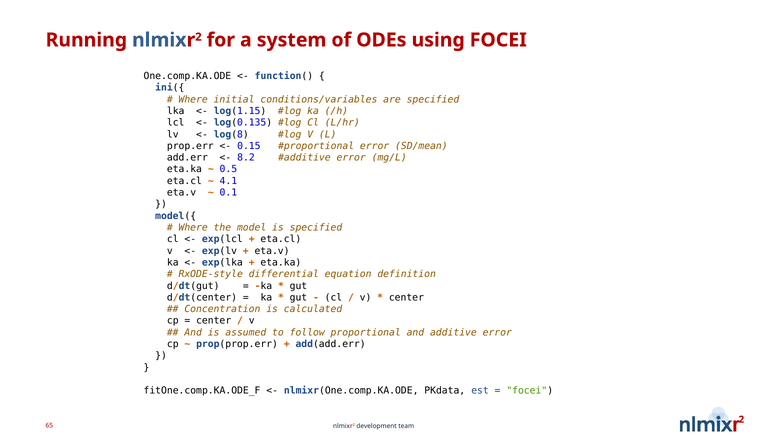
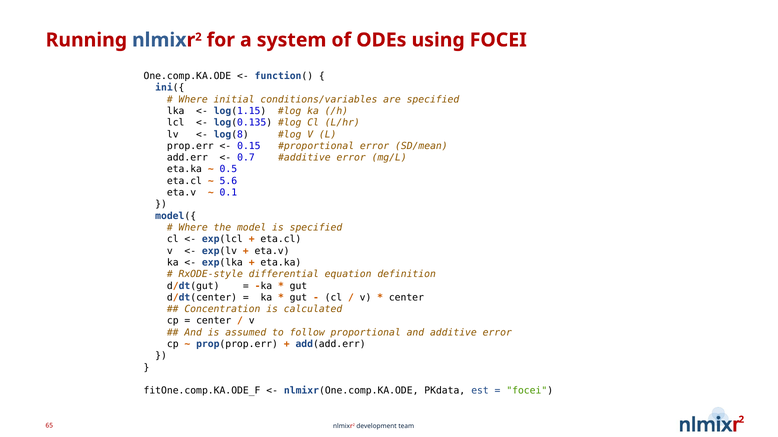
8.2: 8.2 -> 0.7
4.1: 4.1 -> 5.6
